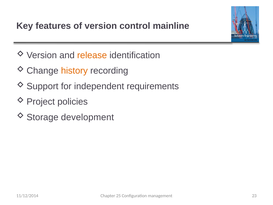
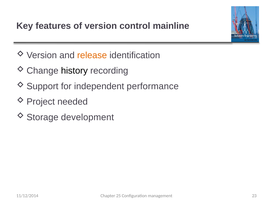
history colour: orange -> black
requirements: requirements -> performance
policies: policies -> needed
